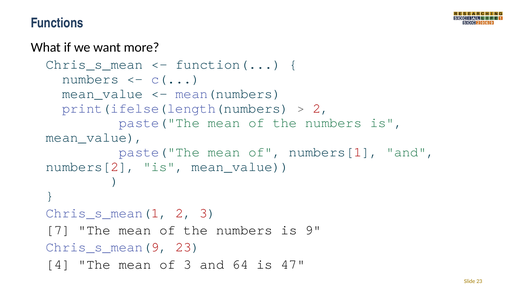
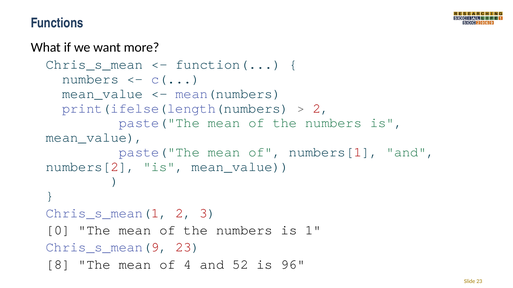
7: 7 -> 0
9: 9 -> 1
4: 4 -> 8
of 3: 3 -> 4
64: 64 -> 52
47: 47 -> 96
